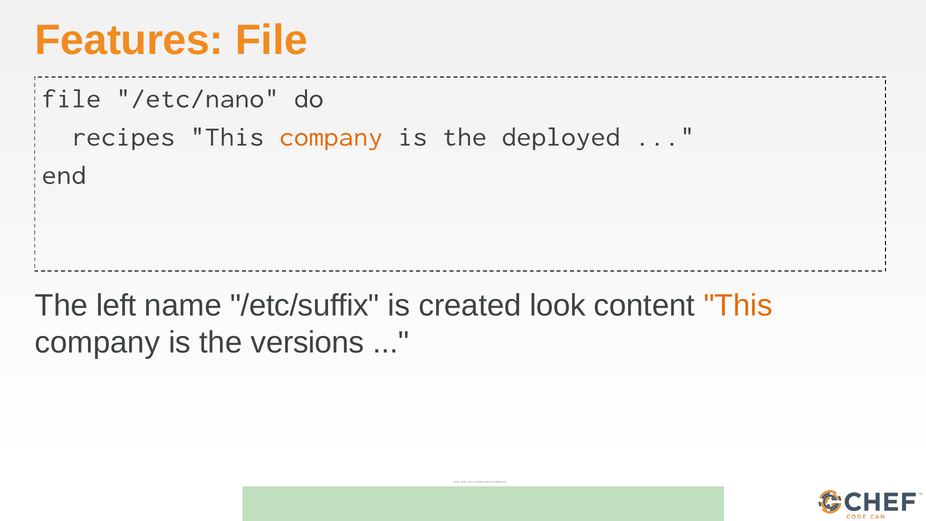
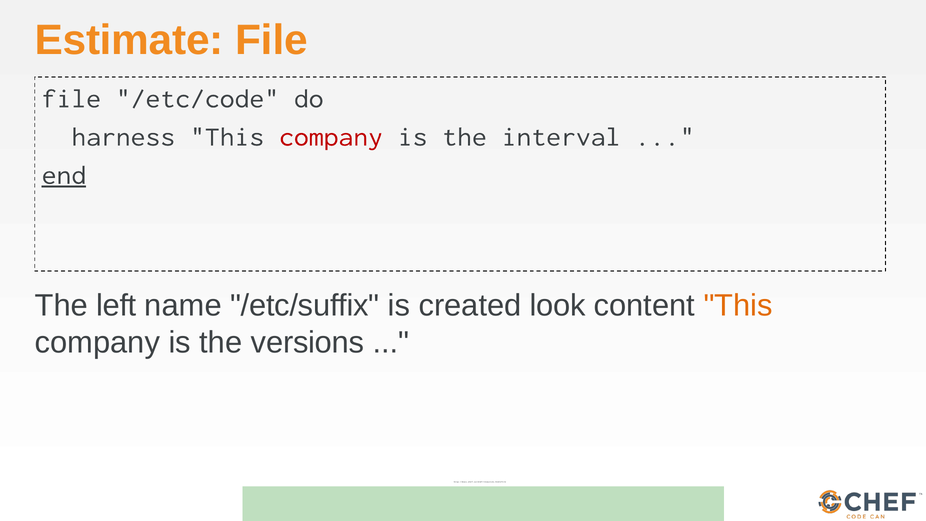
Features: Features -> Estimate
/etc/nano: /etc/nano -> /etc/code
recipes: recipes -> harness
company at (331, 137) colour: orange -> red
deployed: deployed -> interval
end underline: none -> present
